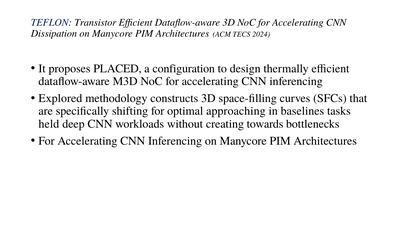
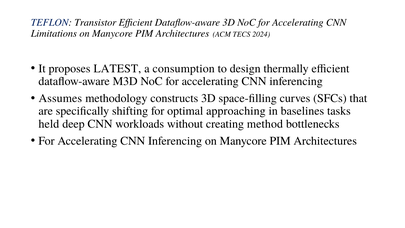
Dissipation: Dissipation -> Limitations
PLACED: PLACED -> LATEST
configuration: configuration -> consumption
Explored: Explored -> Assumes
towards: towards -> method
